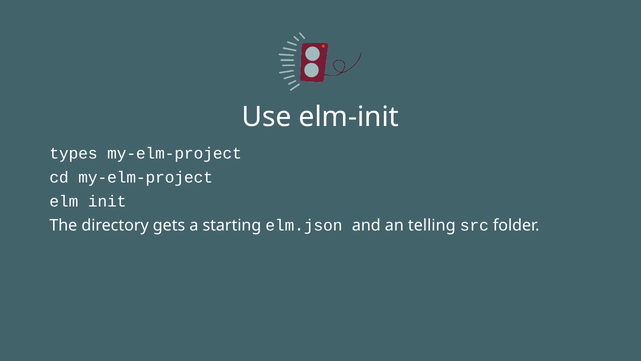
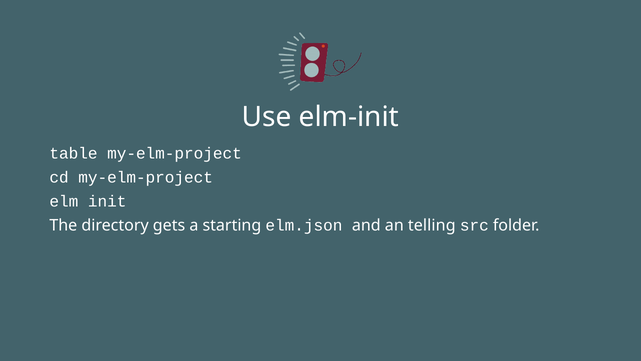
types: types -> table
